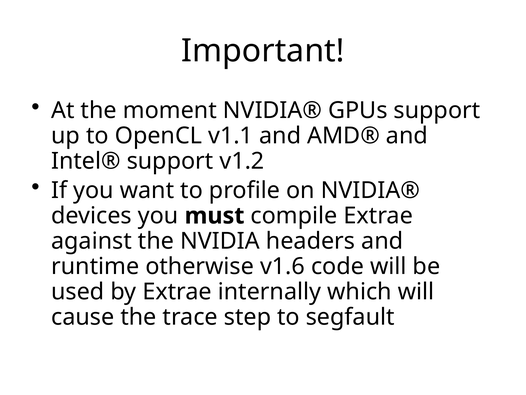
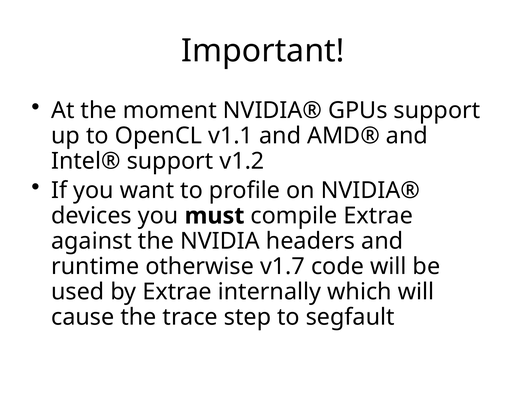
v1.6: v1.6 -> v1.7
